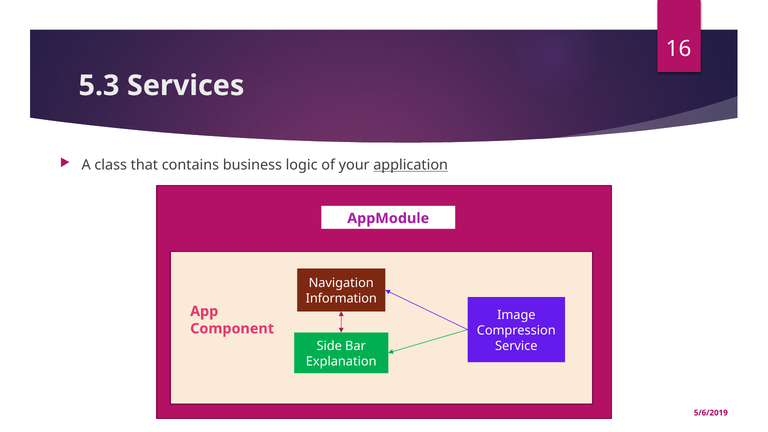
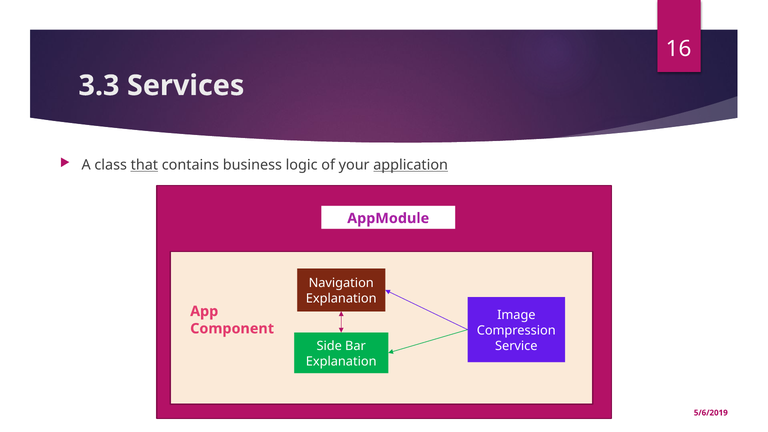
5.3: 5.3 -> 3.3
that underline: none -> present
Information at (341, 299): Information -> Explanation
